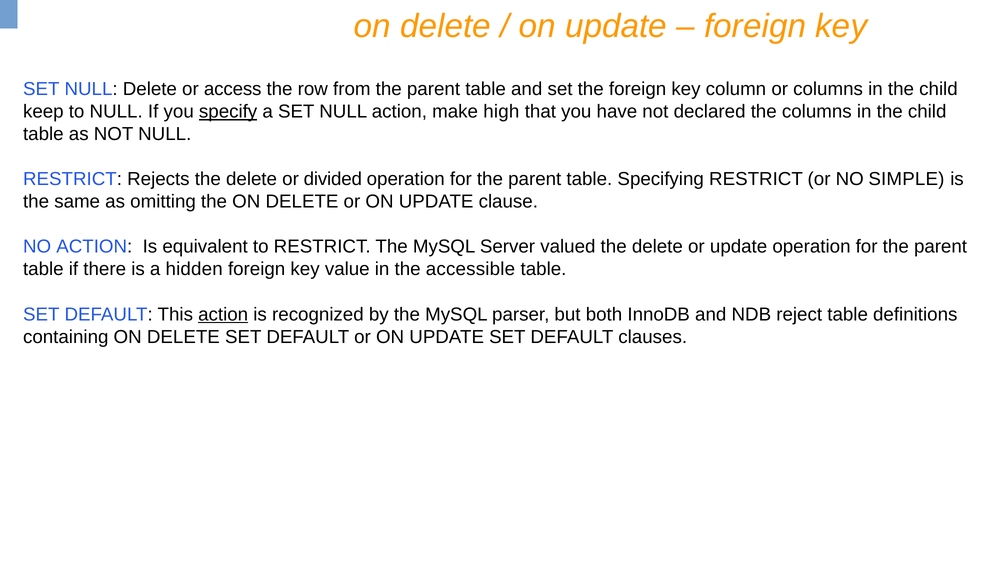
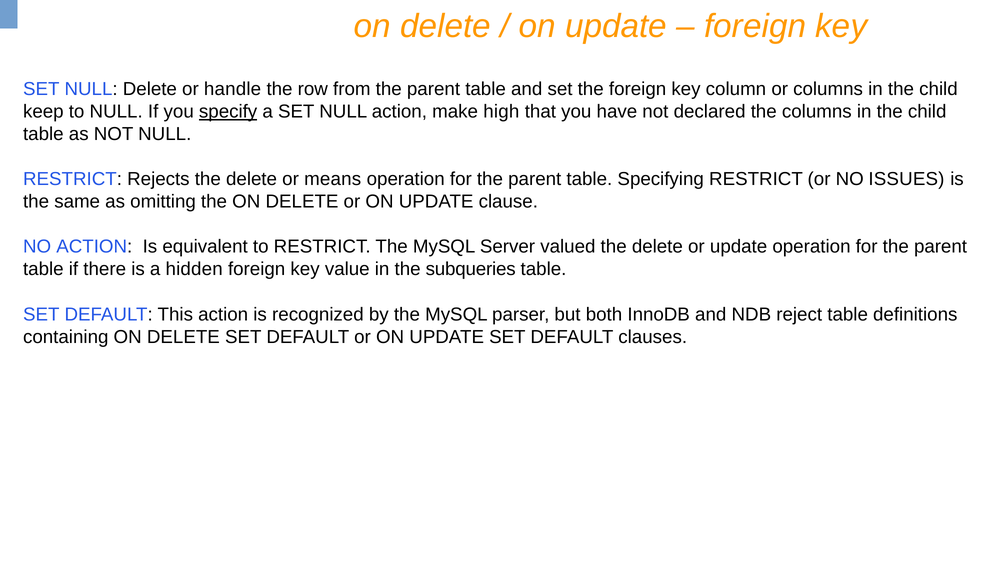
access: access -> handle
divided: divided -> means
SIMPLE: SIMPLE -> ISSUES
accessible: accessible -> subqueries
action at (223, 314) underline: present -> none
